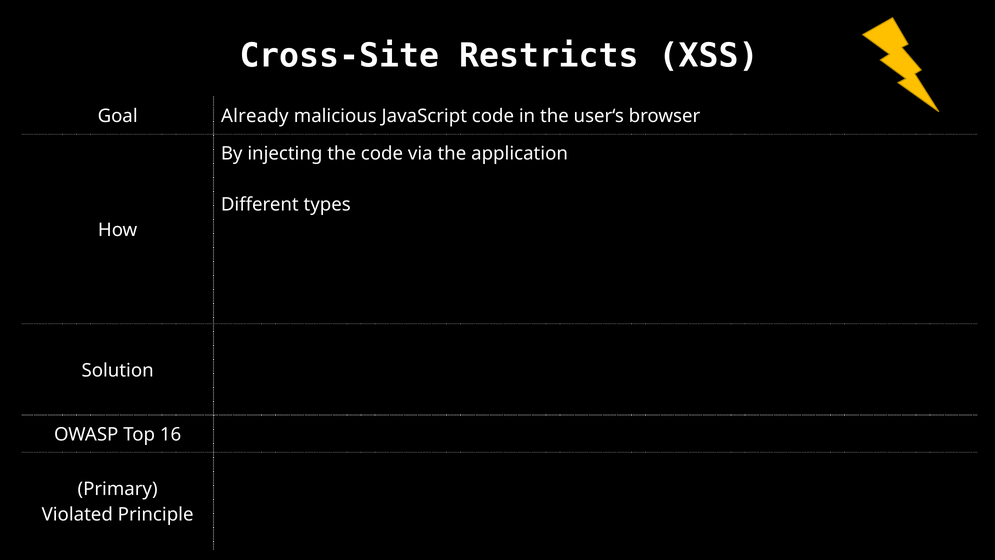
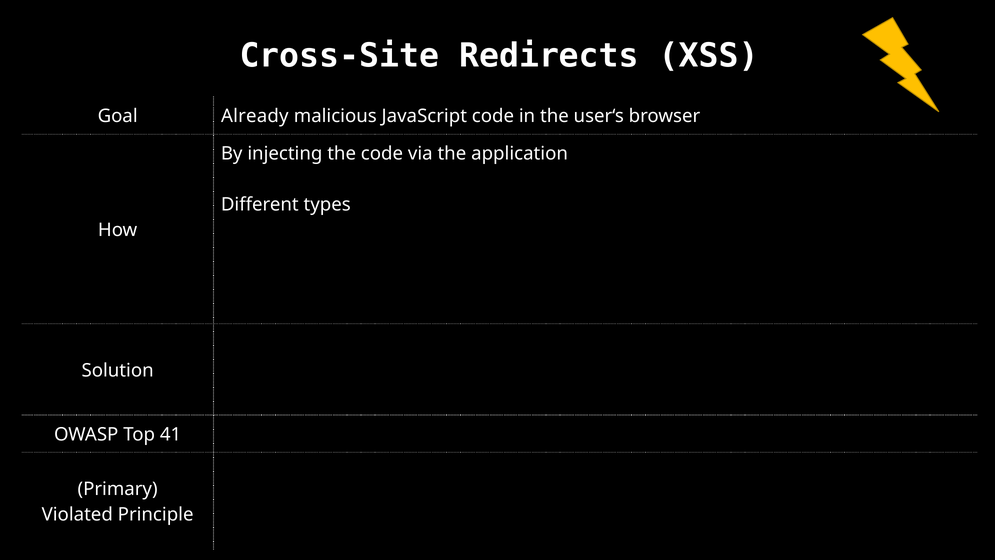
Restricts: Restricts -> Redirects
16: 16 -> 41
